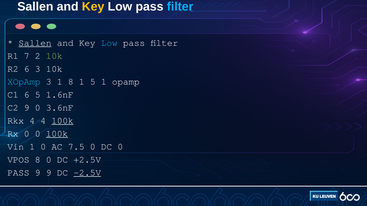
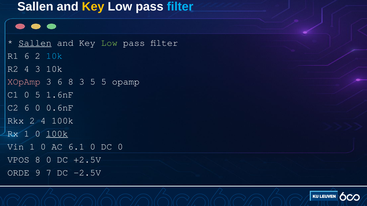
Low at (109, 43) colour: light blue -> light green
R1 7: 7 -> 6
10k at (54, 56) colour: light green -> light blue
R2 6: 6 -> 4
XOpAmp colour: light blue -> pink
3 1: 1 -> 6
8 1: 1 -> 3
5 1: 1 -> 5
C1 6: 6 -> 0
C2 9: 9 -> 6
3.6nF: 3.6nF -> 0.6nF
Rkx 4: 4 -> 2
100k at (62, 121) underline: present -> none
Rx 0: 0 -> 1
7.5: 7.5 -> 6.1
PASS at (18, 173): PASS -> ORDE
9 9: 9 -> 7
-2.5V underline: present -> none
